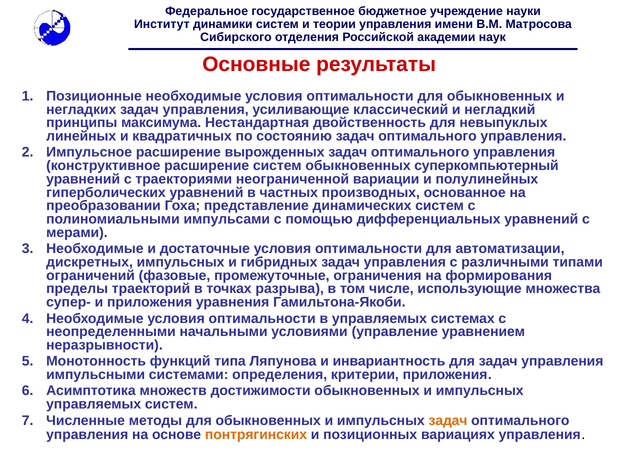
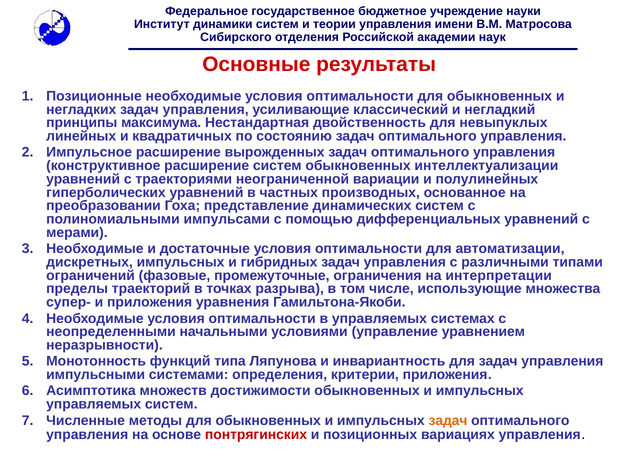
суперкомпьютерный: суперкомпьютерный -> интеллектуализации
формирования: формирования -> интерпретации
понтрягинских colour: orange -> red
